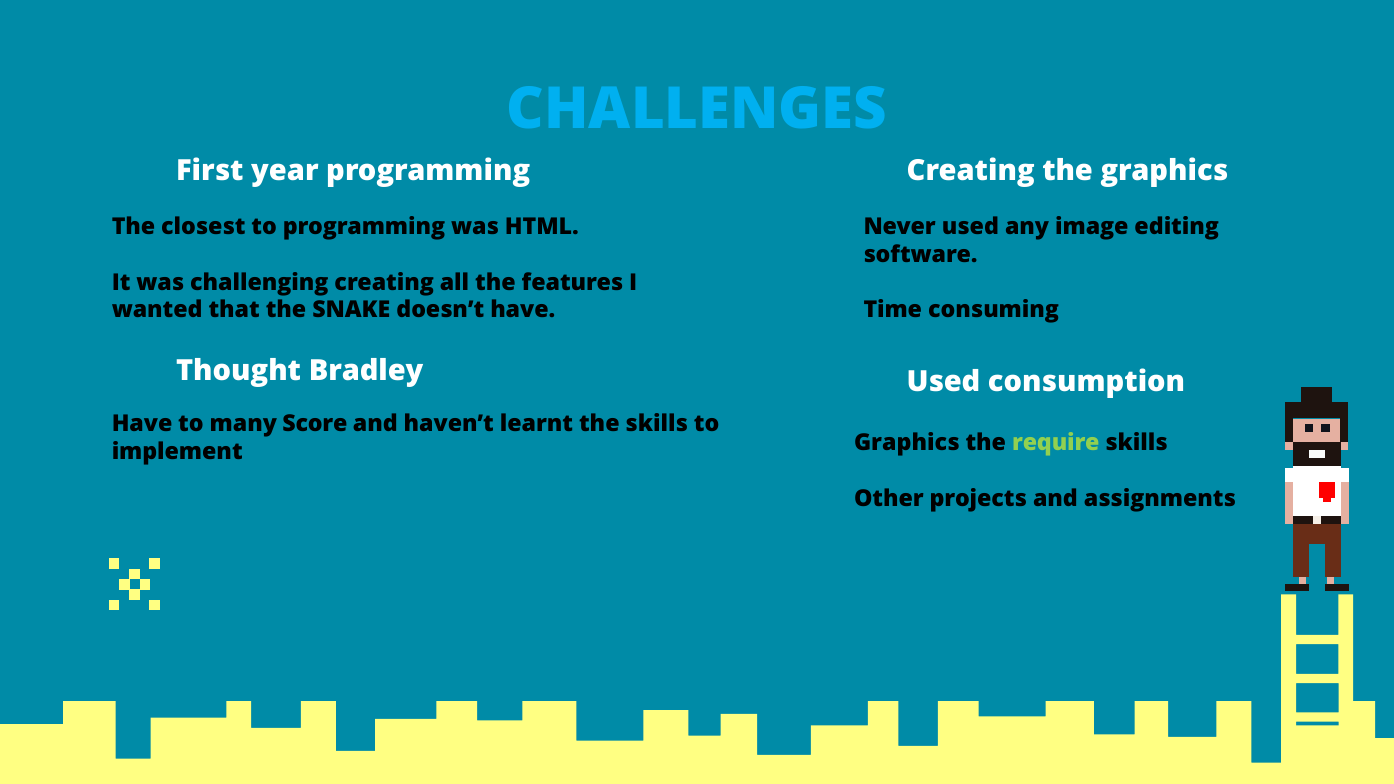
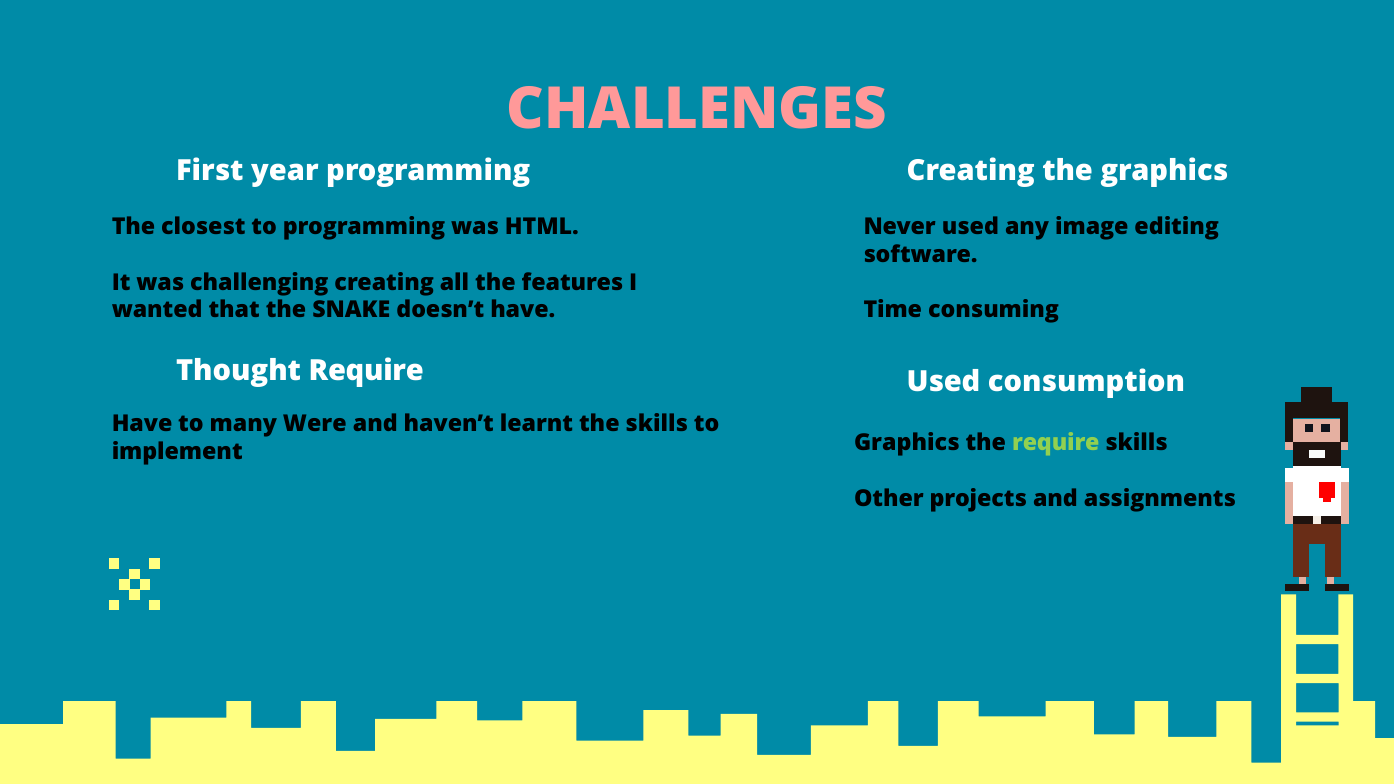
CHALLENGES colour: light blue -> pink
Thought Bradley: Bradley -> Require
Score: Score -> Were
